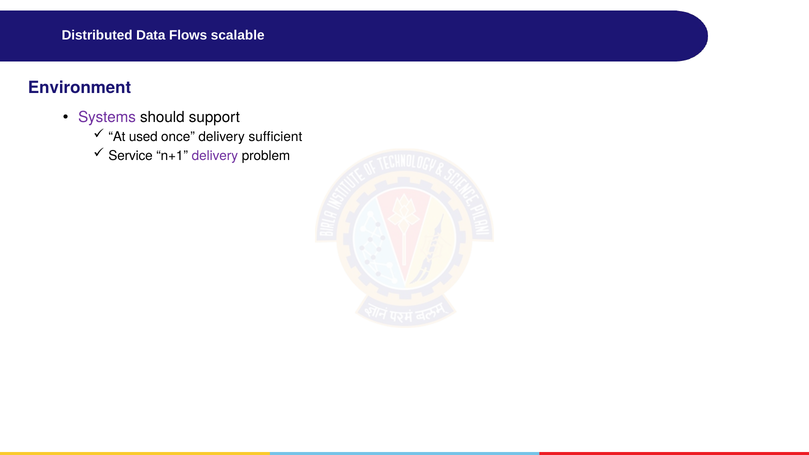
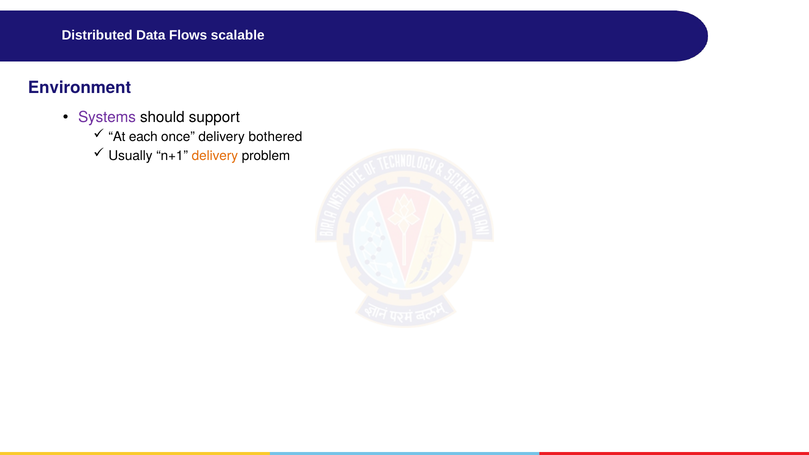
used: used -> each
sufficient: sufficient -> bothered
Service: Service -> Usually
delivery at (215, 156) colour: purple -> orange
